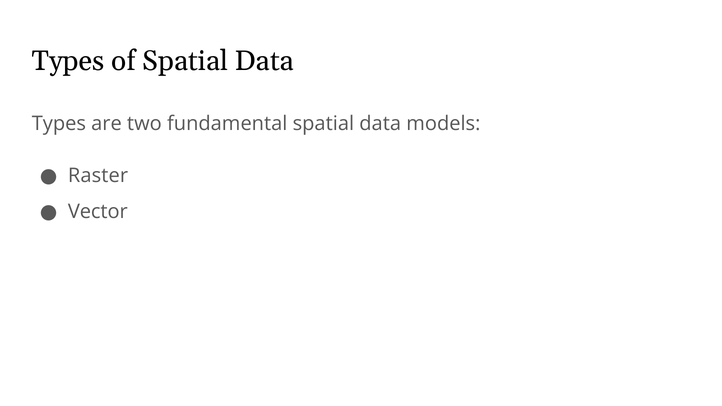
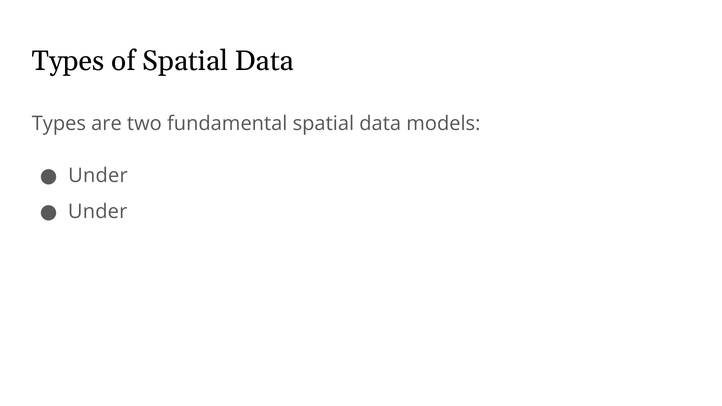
Raster at (98, 176): Raster -> Under
Vector at (98, 212): Vector -> Under
